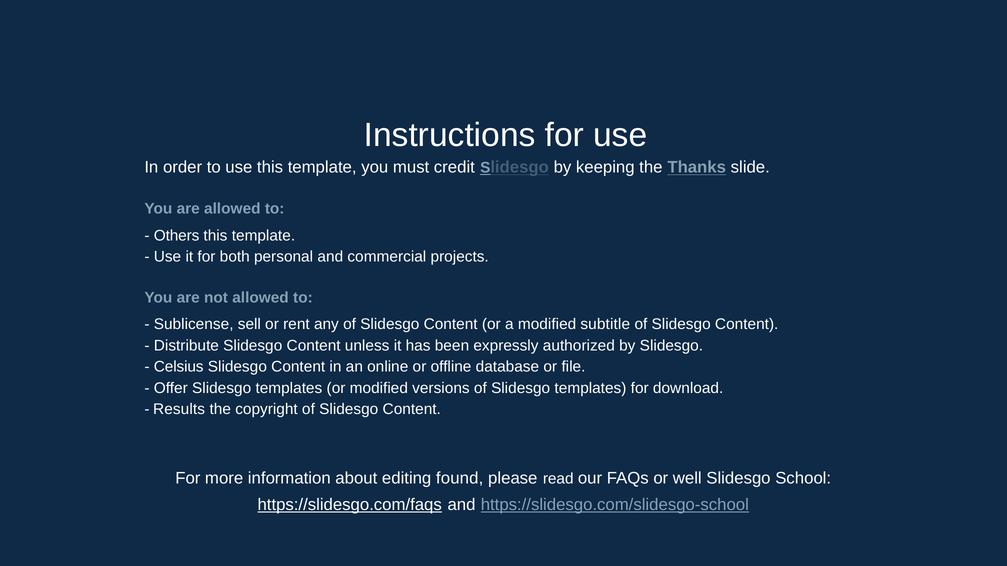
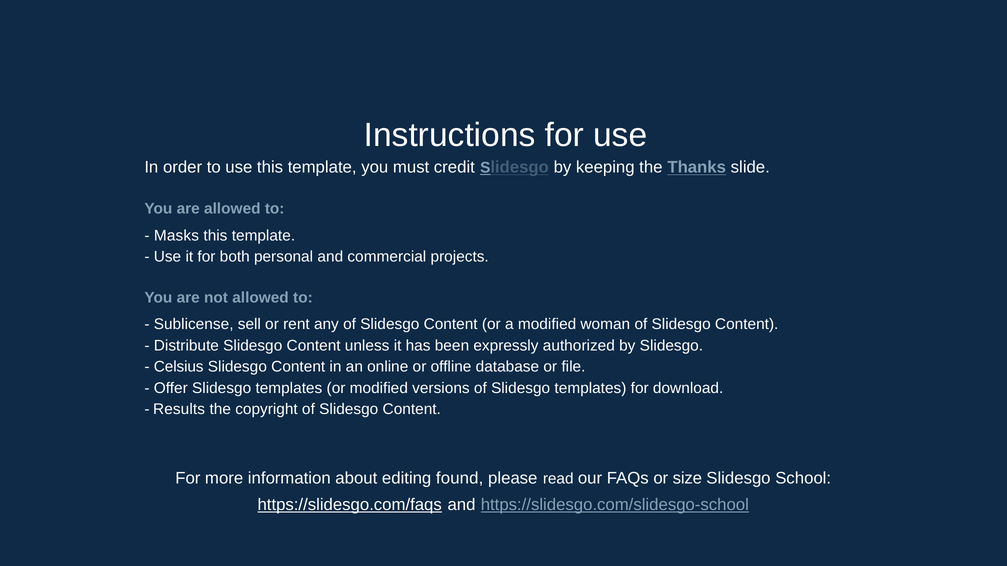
Others: Others -> Masks
subtitle: subtitle -> woman
well: well -> size
